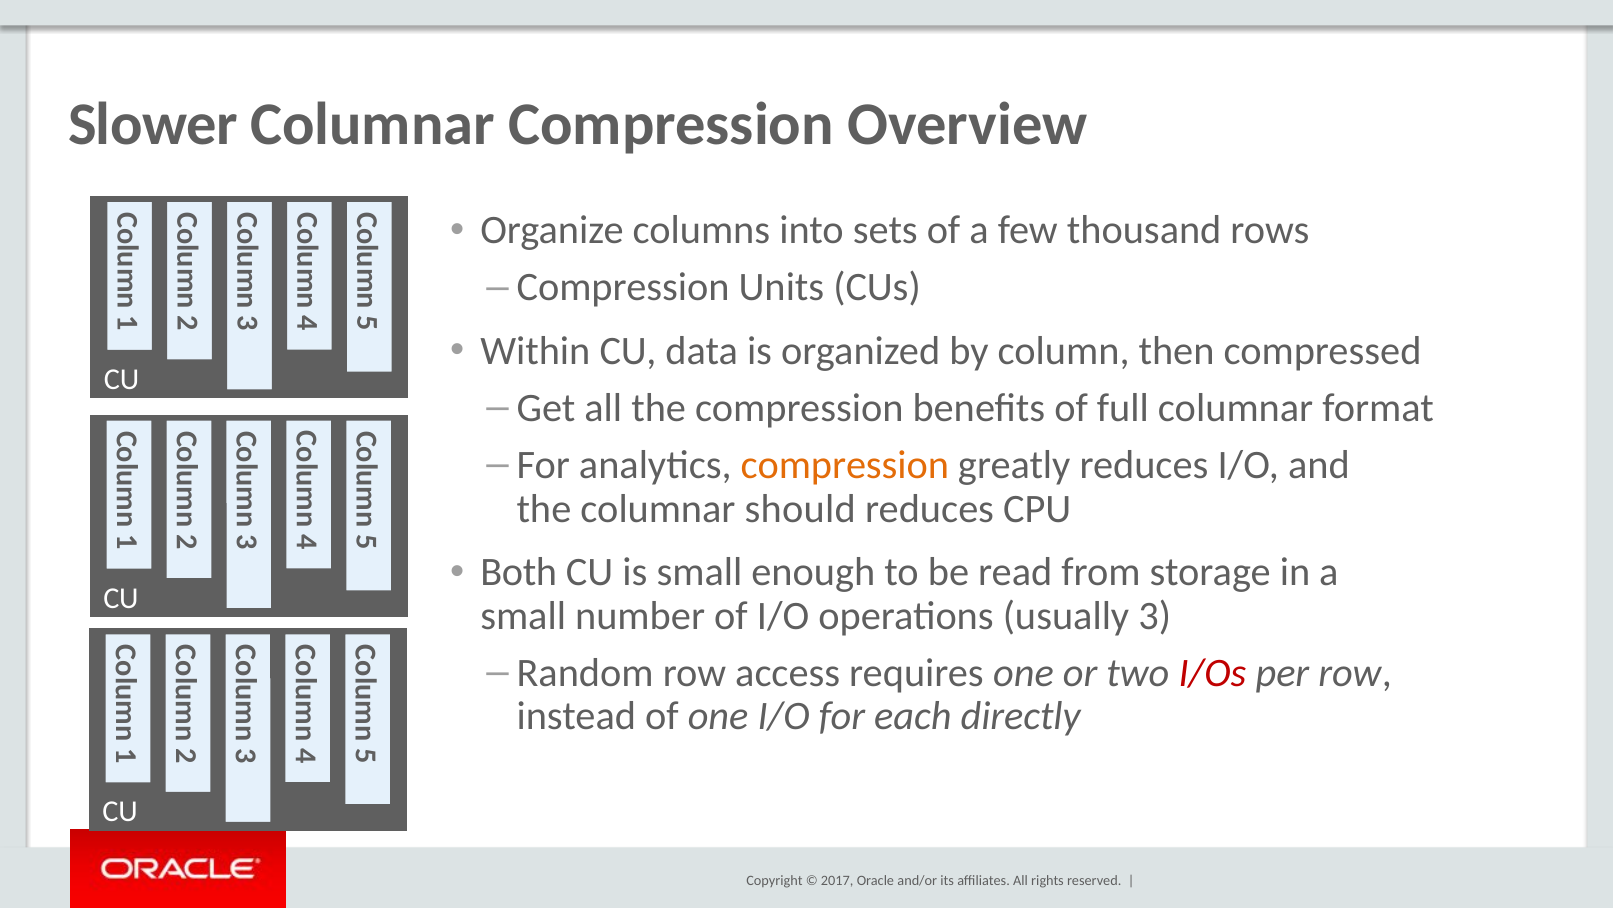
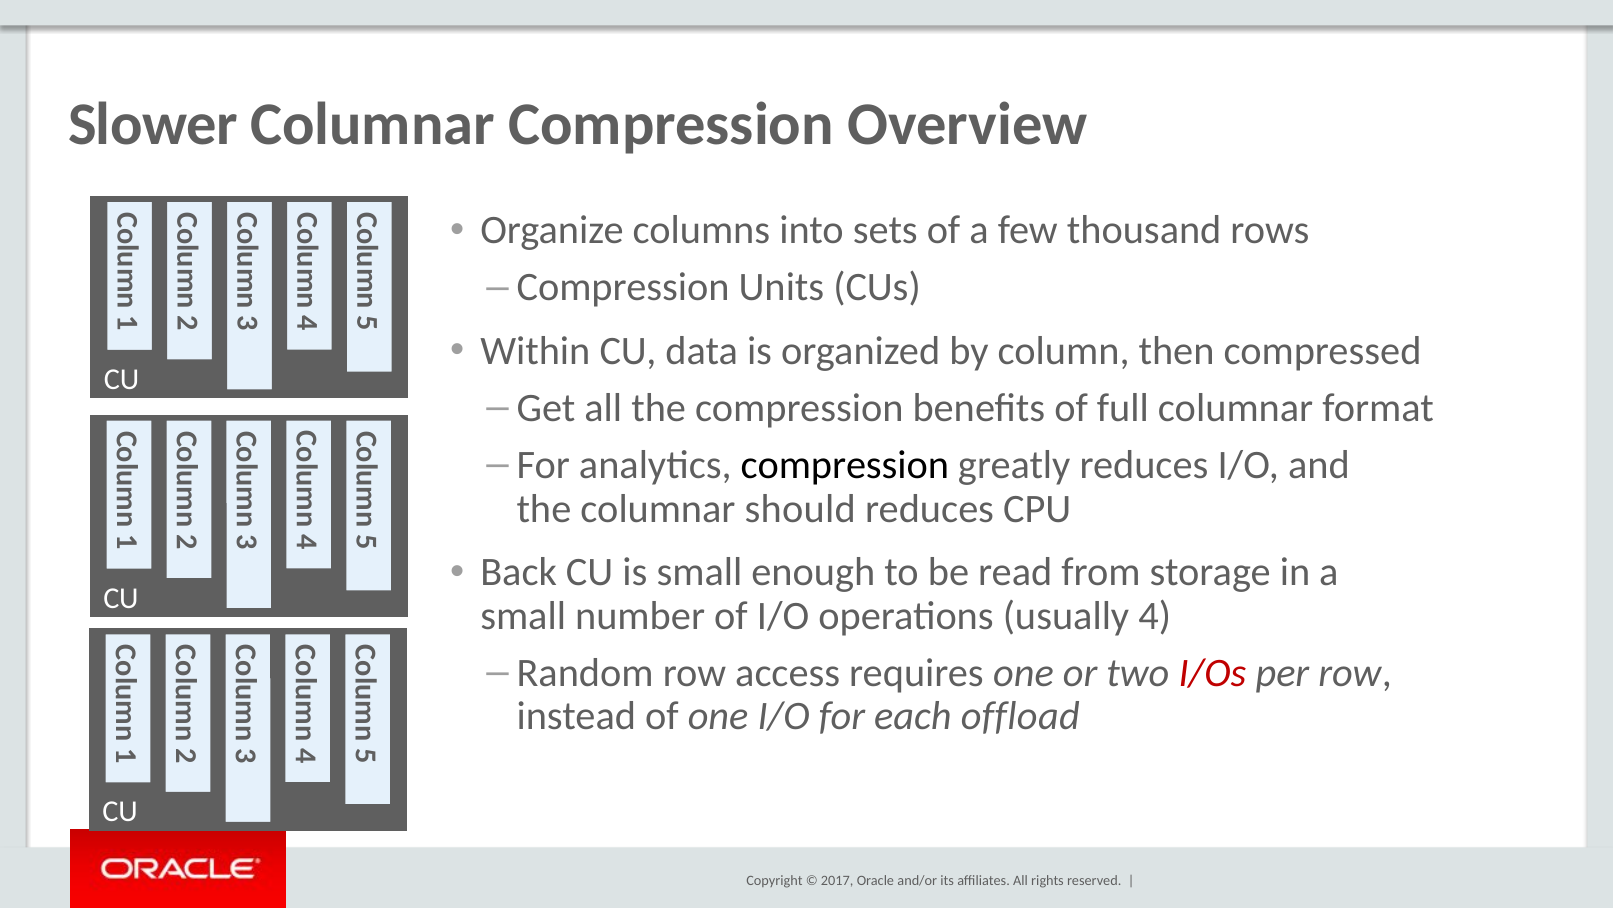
compression at (845, 465) colour: orange -> black
Both: Both -> Back
usually 3: 3 -> 4
directly: directly -> offload
